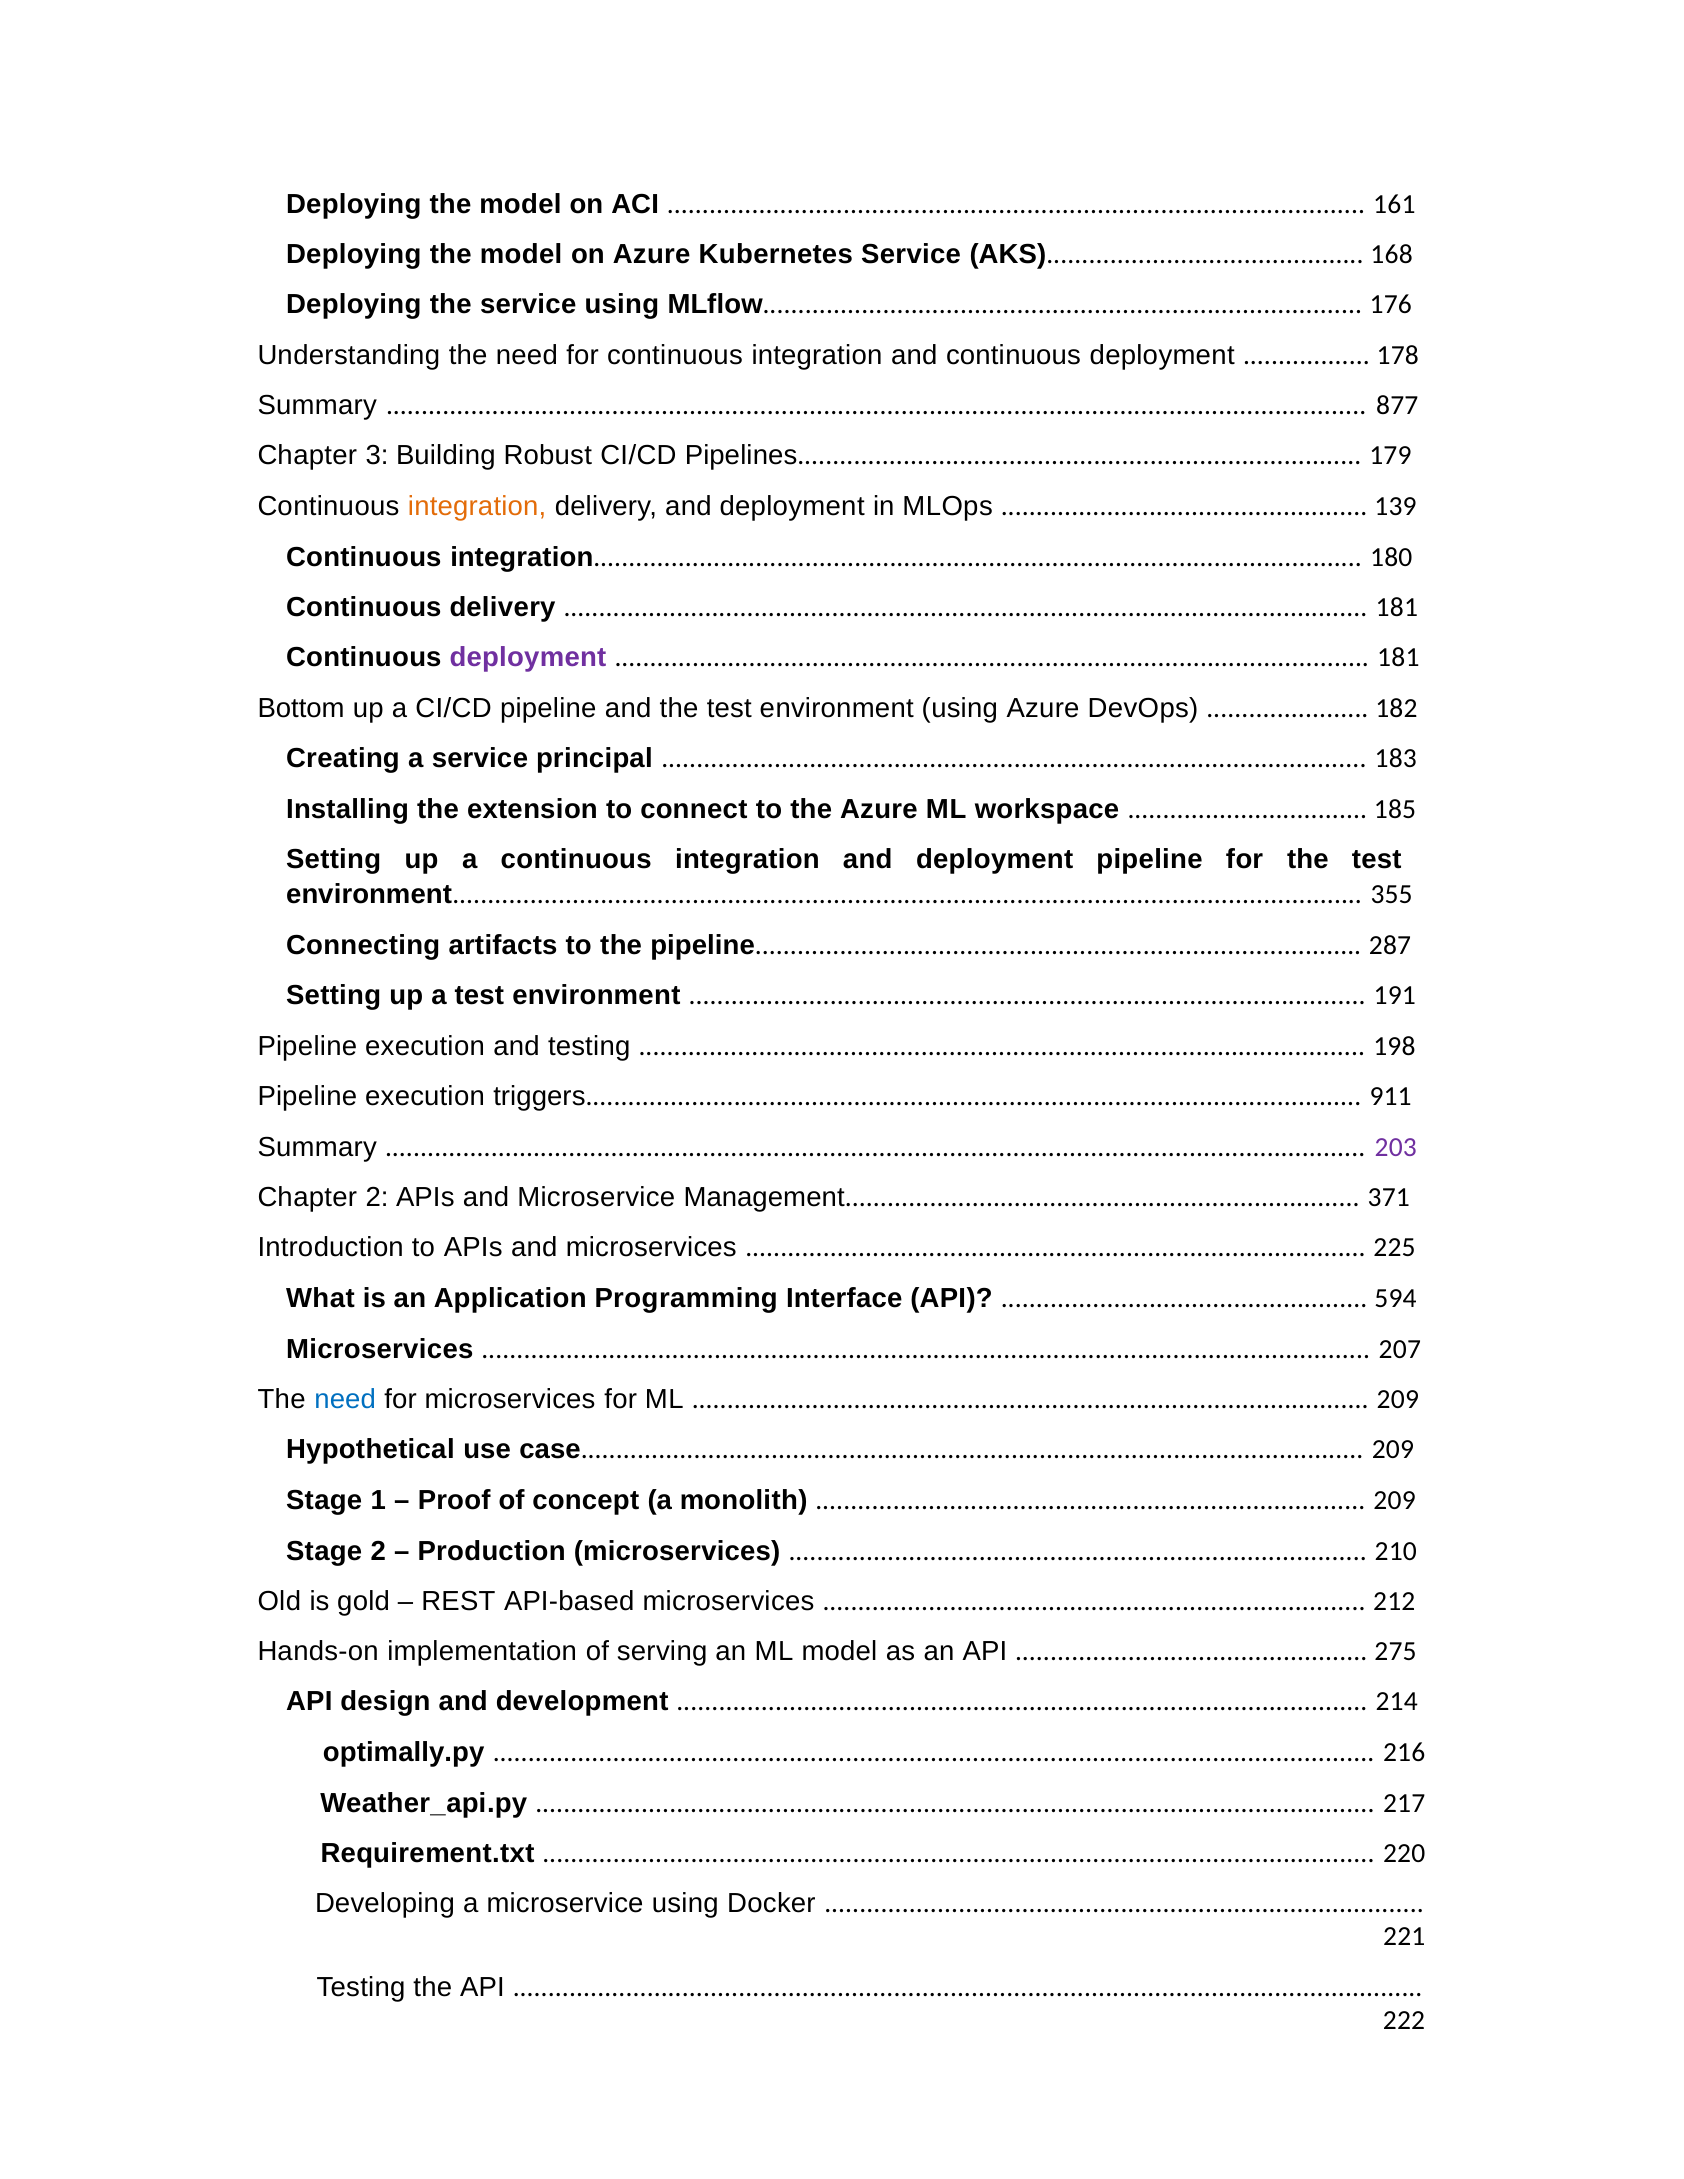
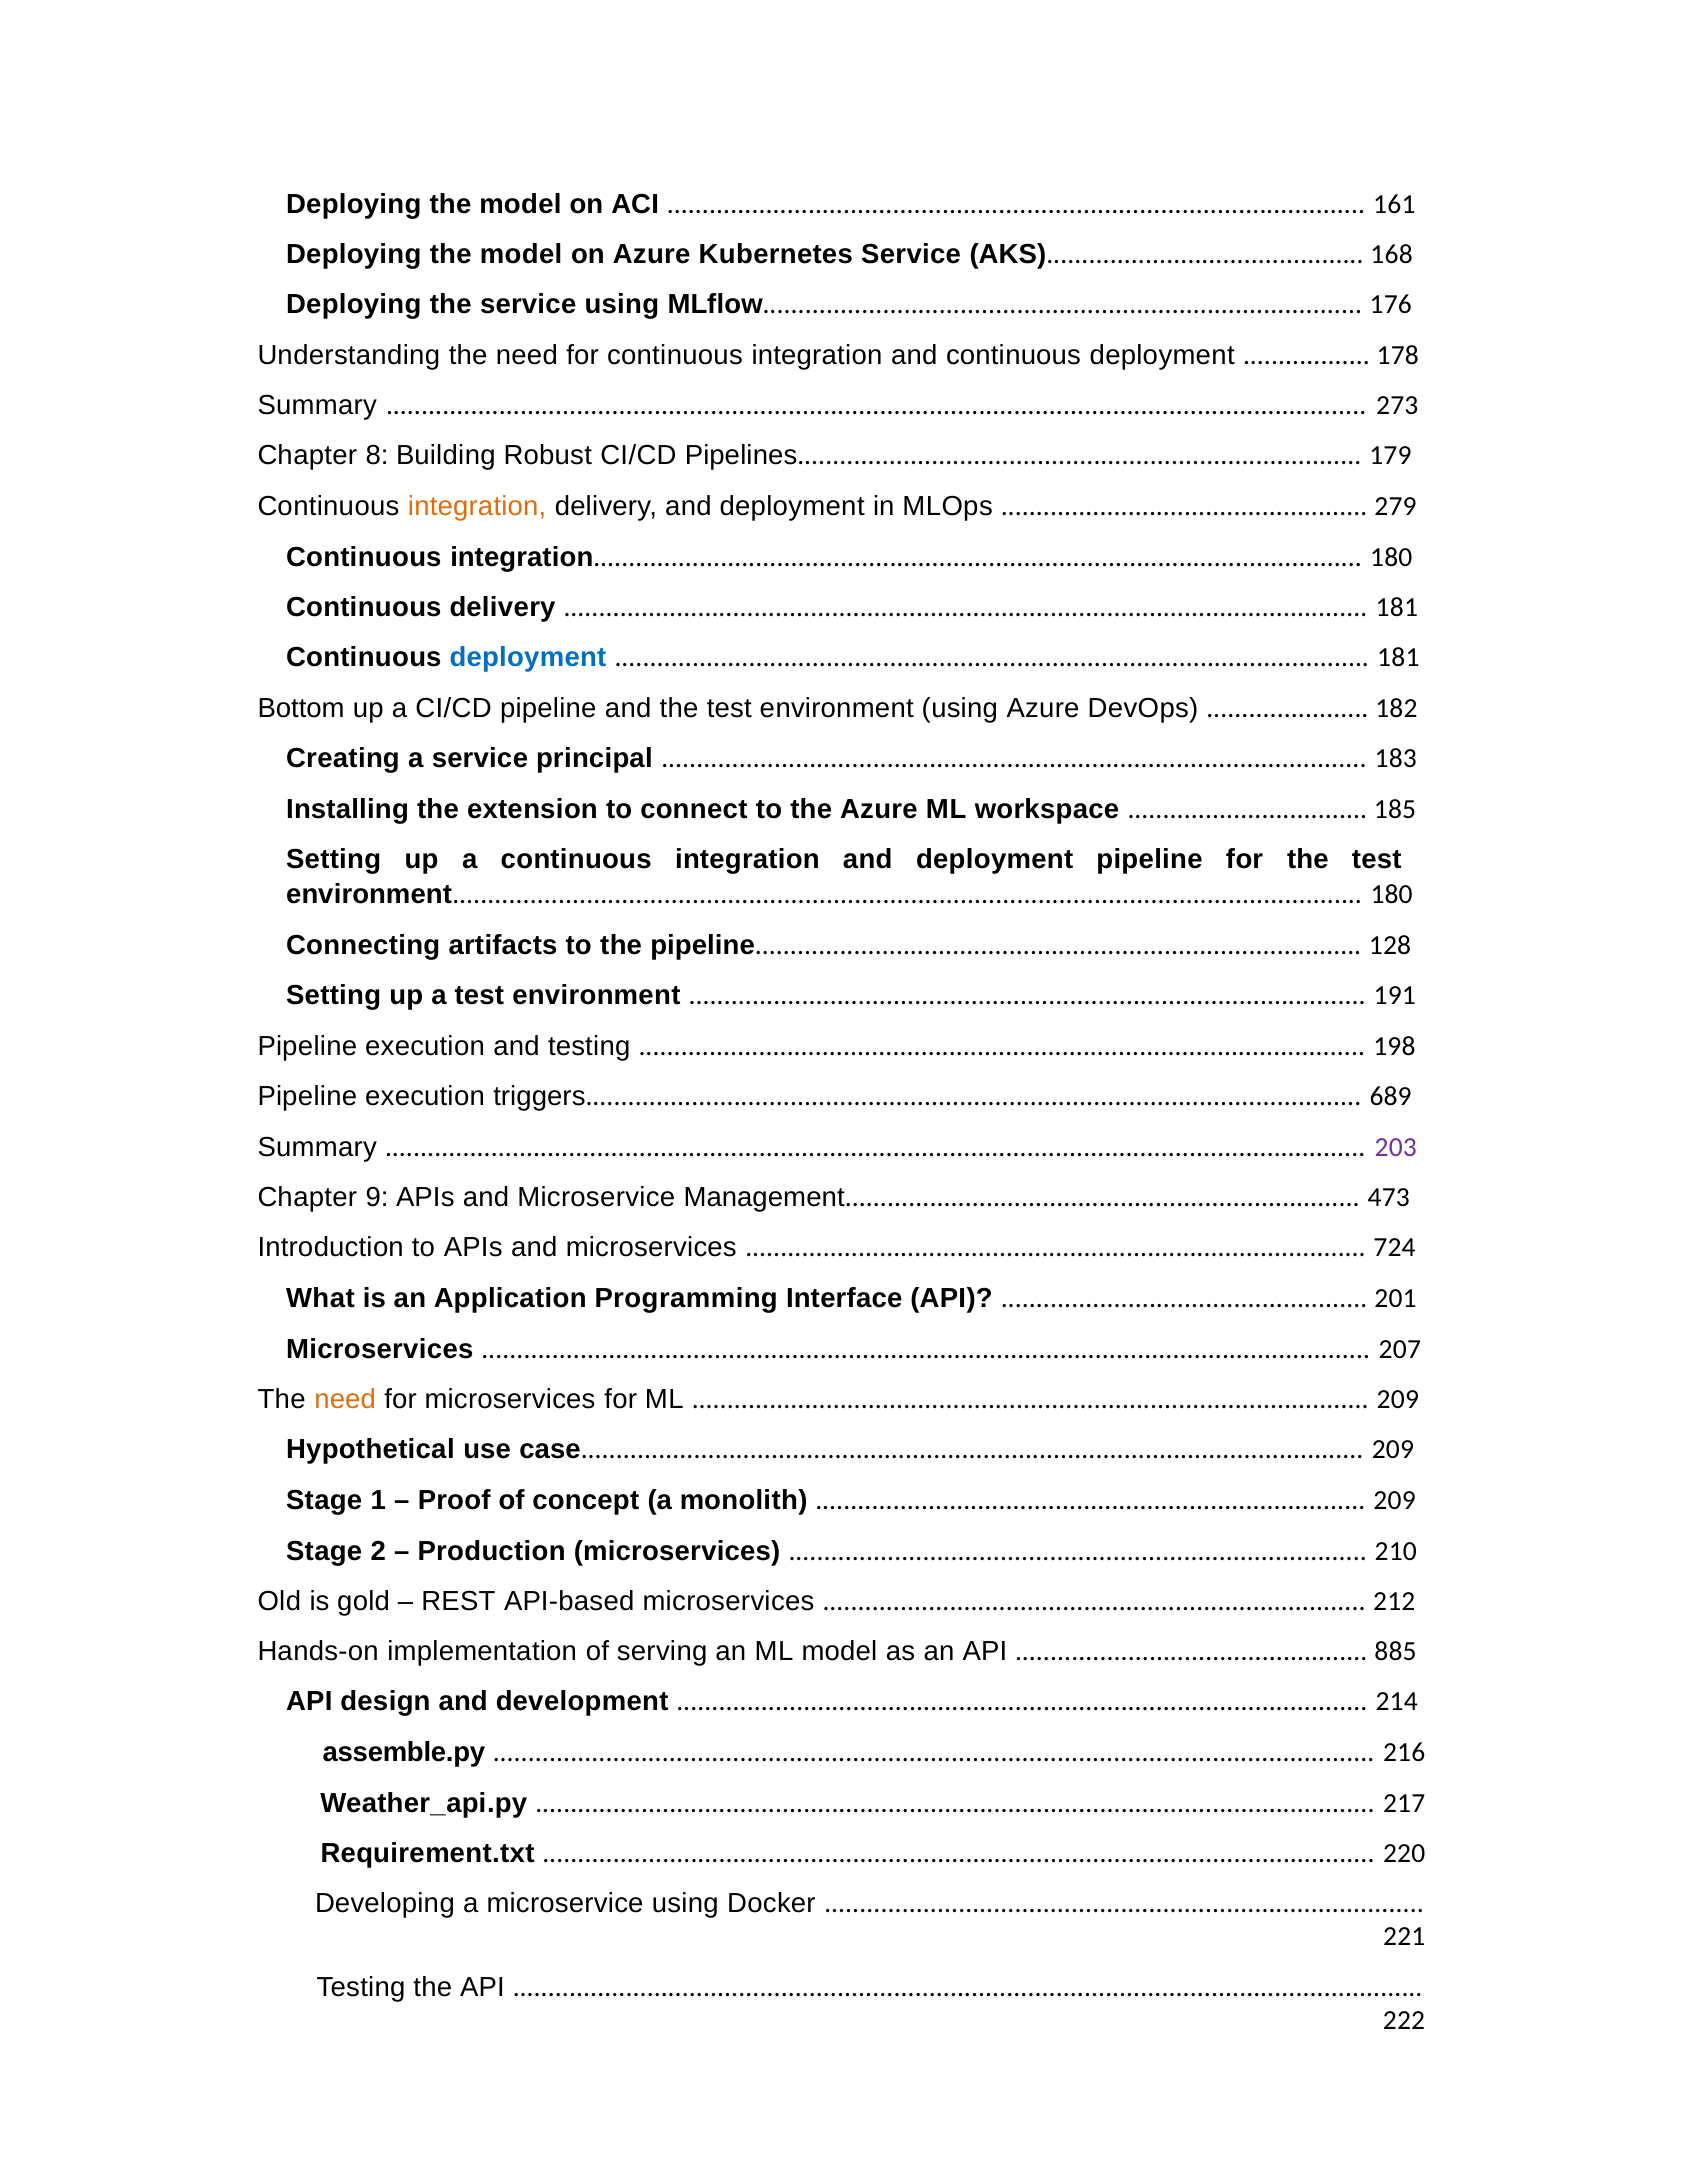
877: 877 -> 273
3: 3 -> 8
139: 139 -> 279
deployment at (528, 658) colour: purple -> blue
355 at (1392, 895): 355 -> 180
287: 287 -> 128
911: 911 -> 689
Chapter 2: 2 -> 9
371: 371 -> 473
225: 225 -> 724
594: 594 -> 201
need at (345, 1400) colour: blue -> orange
275: 275 -> 885
optimally.py: optimally.py -> assemble.py
